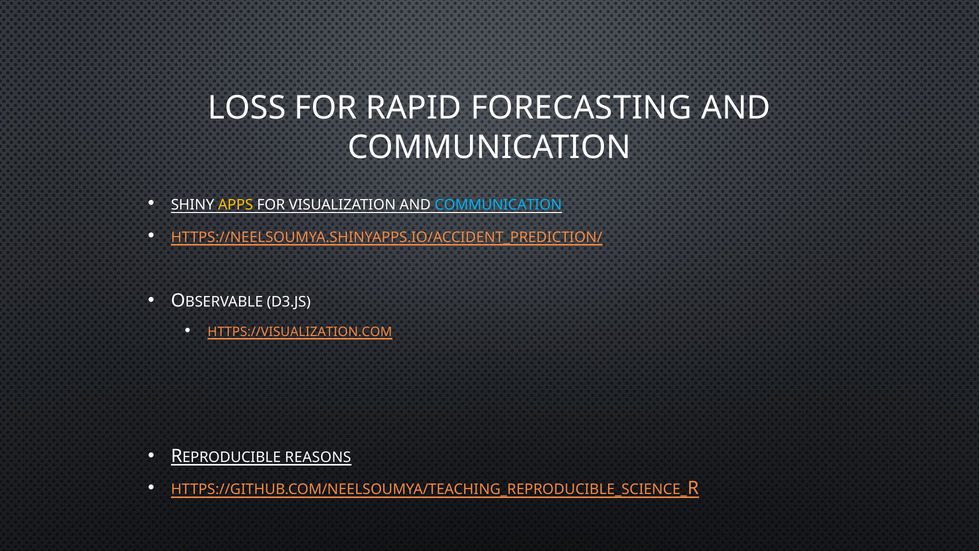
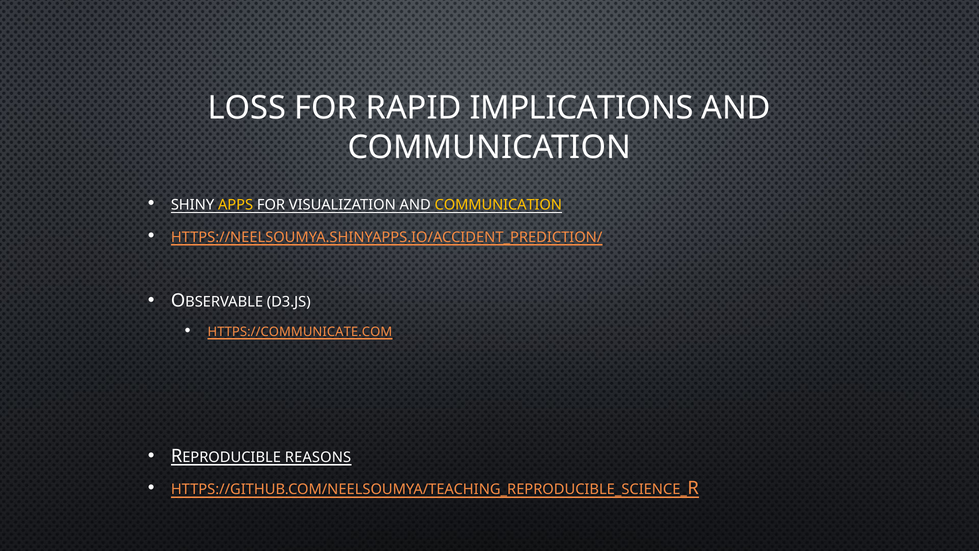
FORECASTING: FORECASTING -> IMPLICATIONS
COMMUNICATION at (498, 205) colour: light blue -> yellow
HTTPS://VISUALIZATION.COM: HTTPS://VISUALIZATION.COM -> HTTPS://COMMUNICATE.COM
